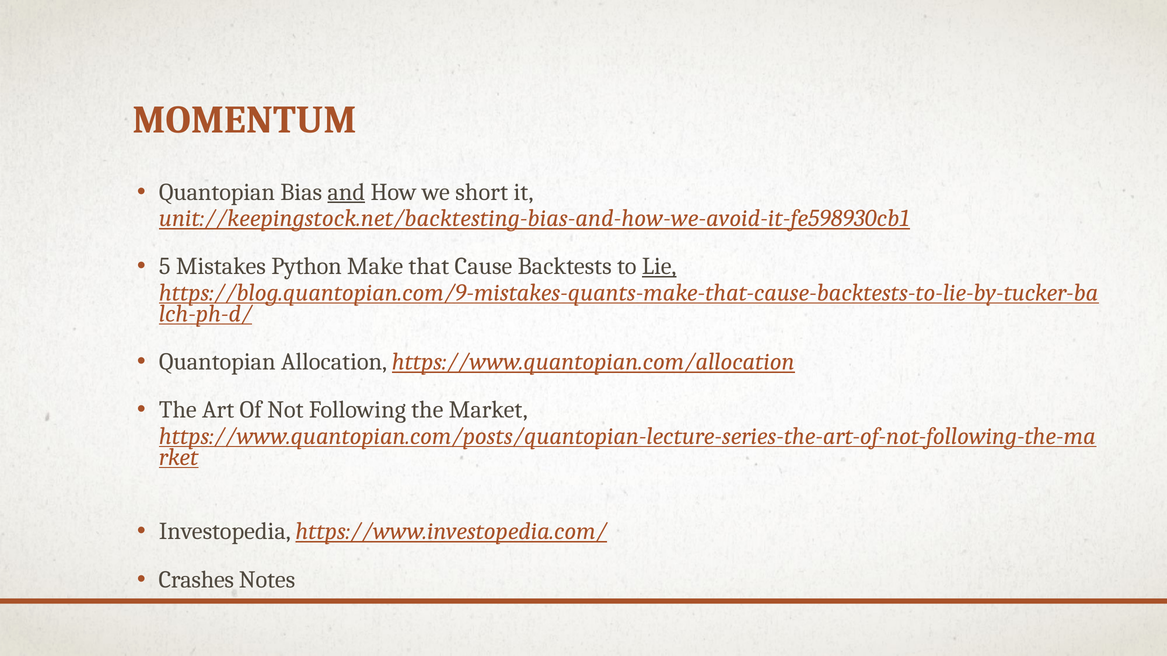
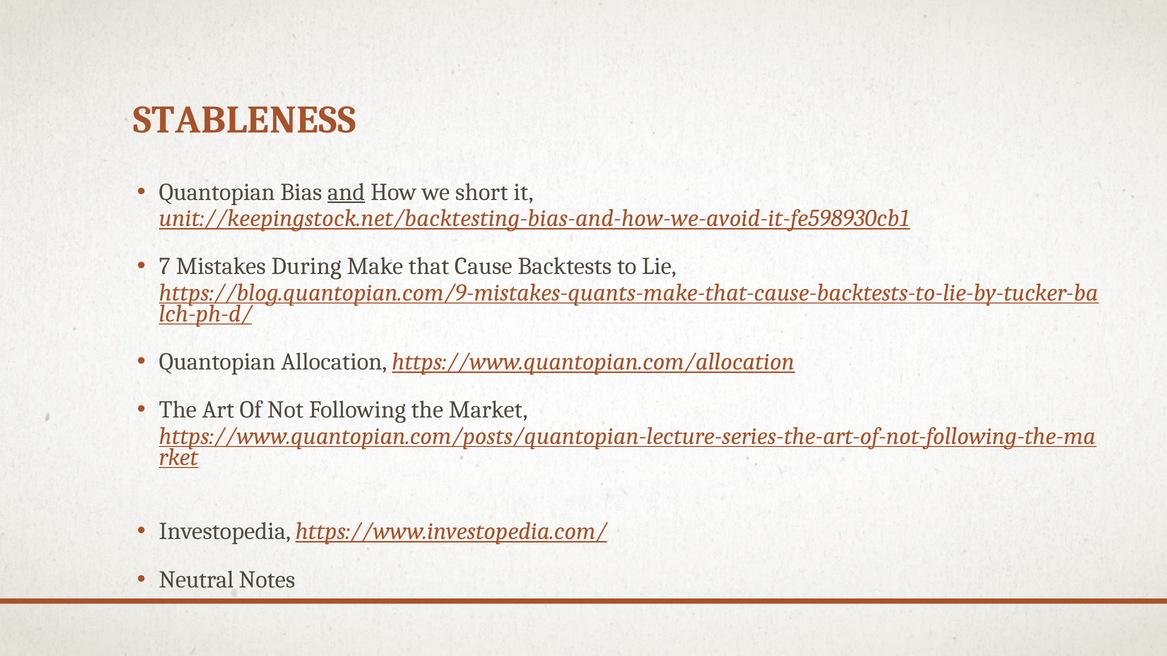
MOMENTUM: MOMENTUM -> STABLENESS
5: 5 -> 7
Python: Python -> During
Lie underline: present -> none
Crashes: Crashes -> Neutral
